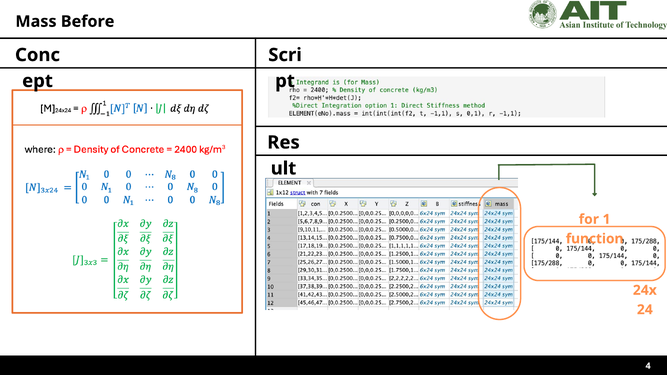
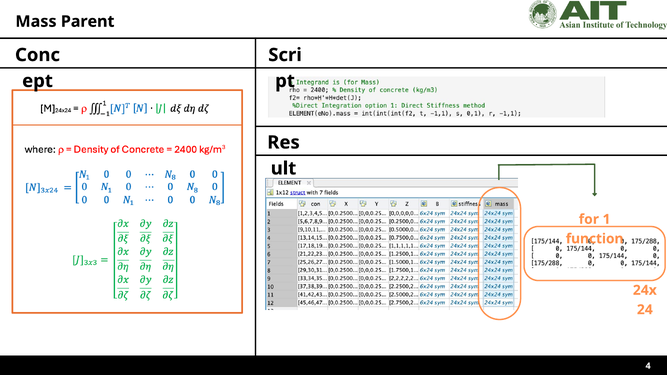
Before: Before -> Parent
